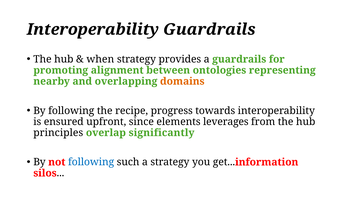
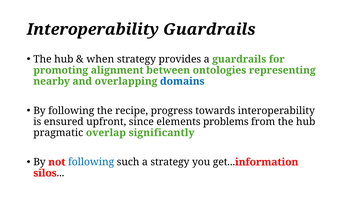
domains colour: orange -> blue
leverages: leverages -> problems
principles: principles -> pragmatic
